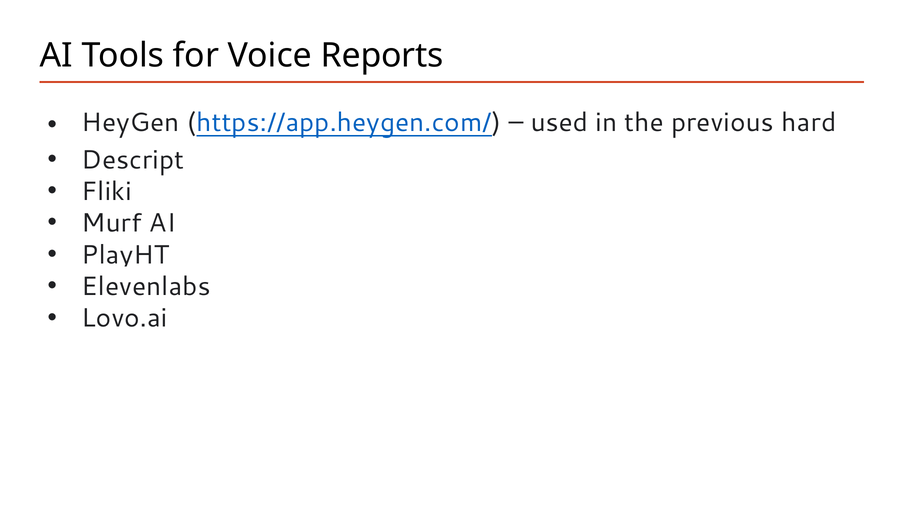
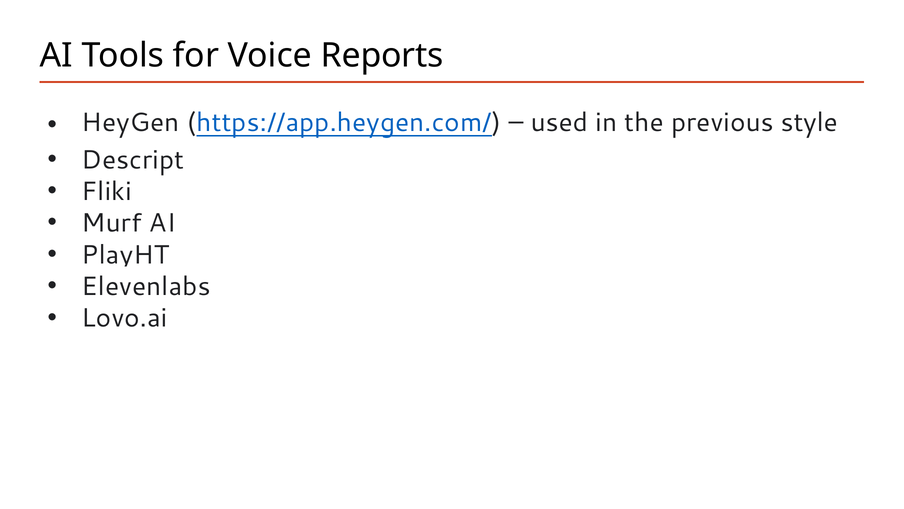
hard: hard -> style
